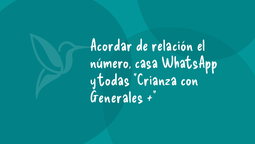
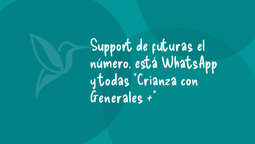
Acordar: Acordar -> Support
relación: relación -> futuras
casa: casa -> está
